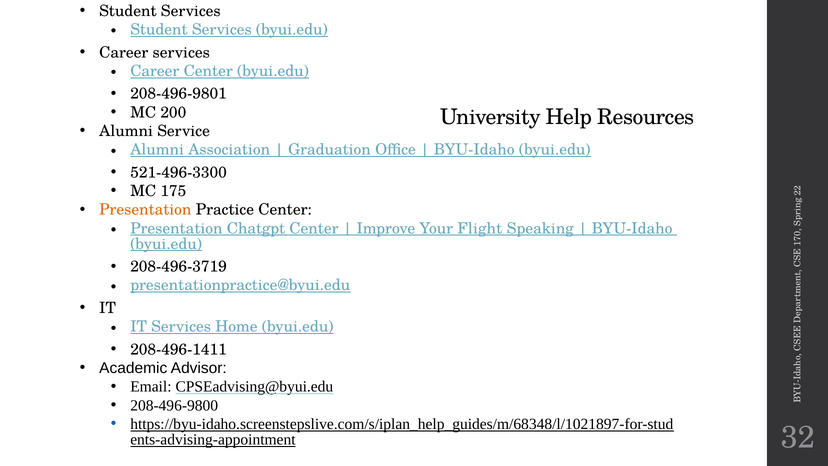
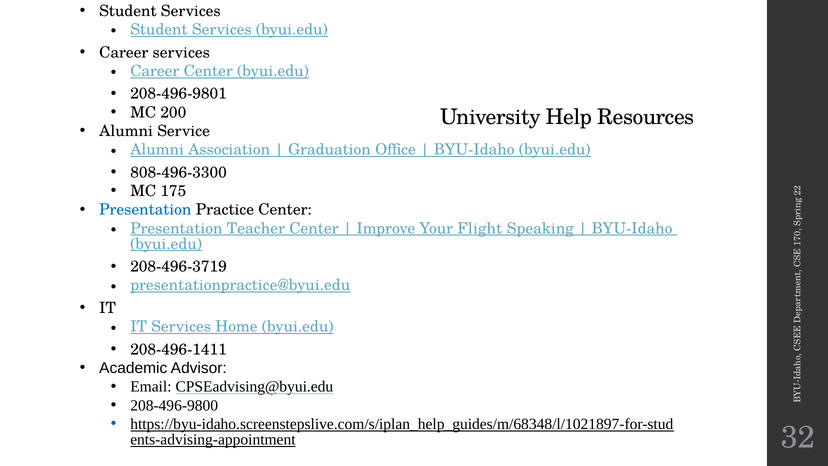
521-496-3300: 521-496-3300 -> 808-496-3300
Presentation at (145, 210) colour: orange -> blue
Chatgpt: Chatgpt -> Teacher
